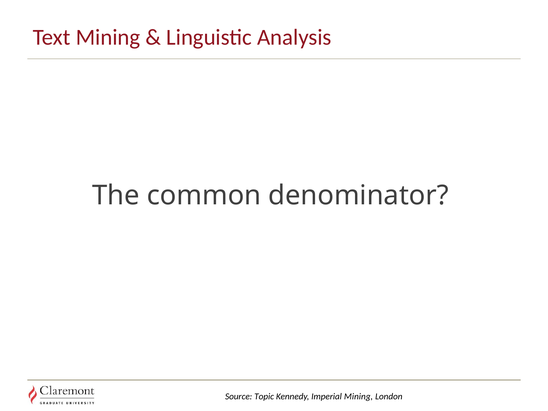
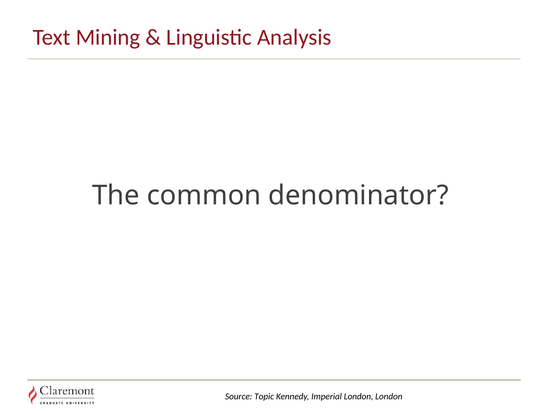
Imperial Mining: Mining -> London
